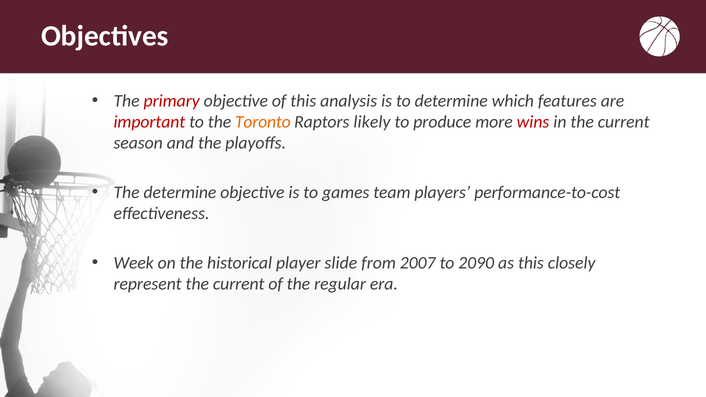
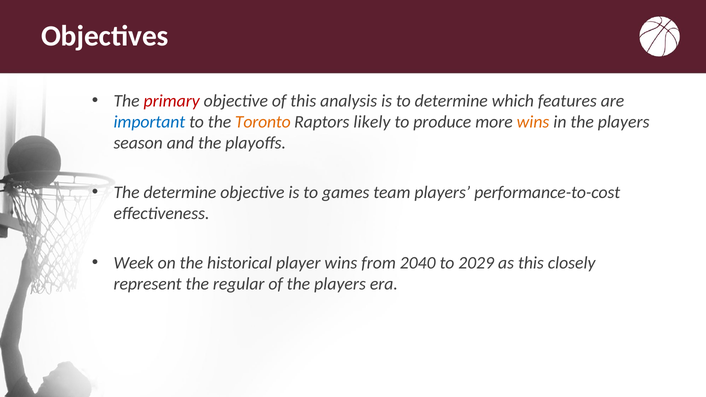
important colour: red -> blue
wins at (533, 122) colour: red -> orange
in the current: current -> players
player slide: slide -> wins
2007: 2007 -> 2040
2090: 2090 -> 2029
represent the current: current -> regular
of the regular: regular -> players
